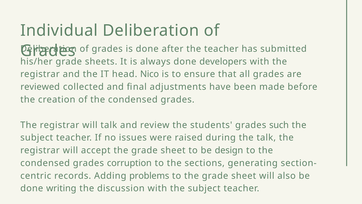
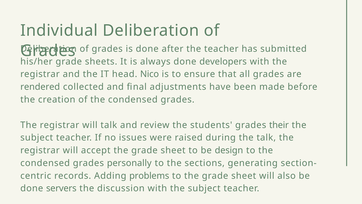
reviewed: reviewed -> rendered
such: such -> their
corruption: corruption -> personally
writing: writing -> servers
